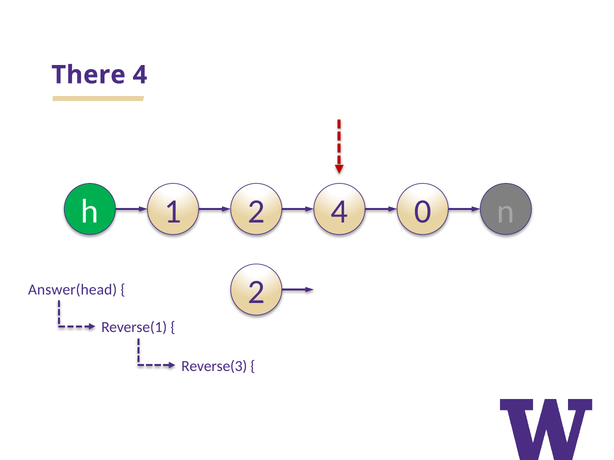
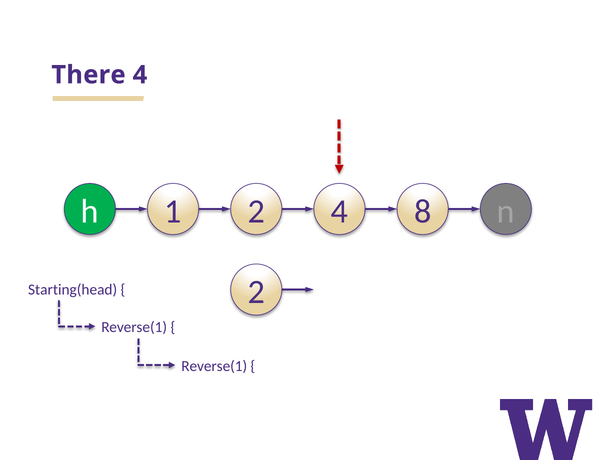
0: 0 -> 8
Answer(head: Answer(head -> Starting(head
Reverse(3 at (214, 367): Reverse(3 -> Reverse(1
